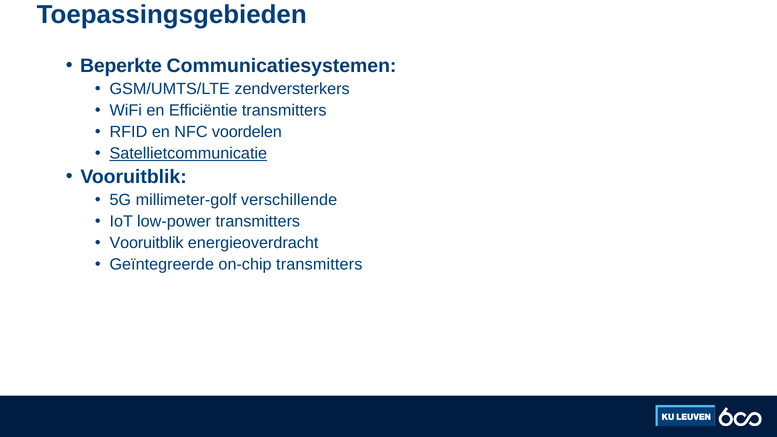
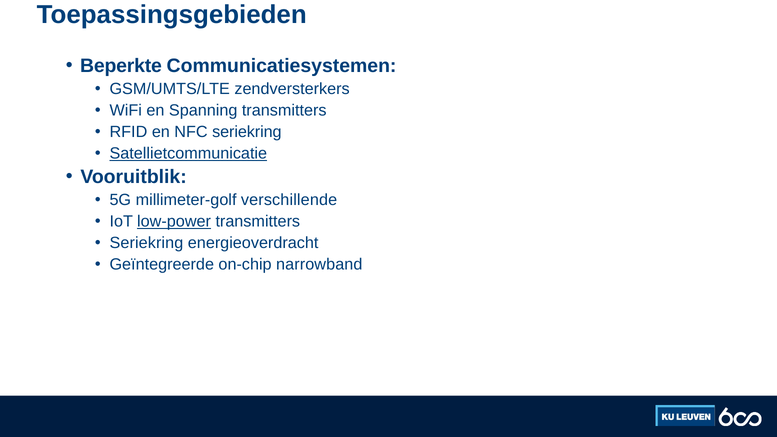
Efficiëntie: Efficiëntie -> Spanning
NFC voordelen: voordelen -> seriekring
low-power underline: none -> present
Vooruitblik at (147, 243): Vooruitblik -> Seriekring
on-chip transmitters: transmitters -> narrowband
